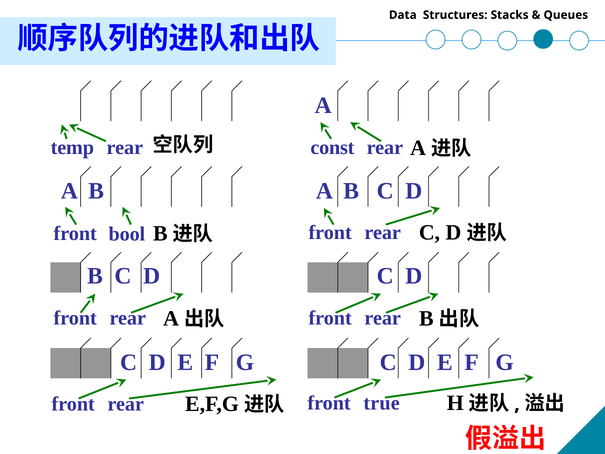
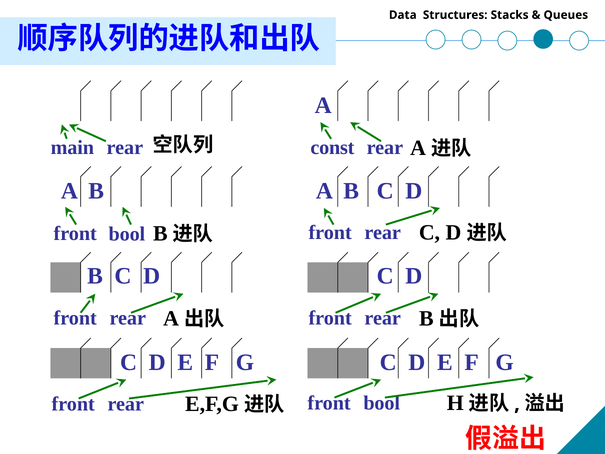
temp: temp -> main
true at (382, 403): true -> bool
